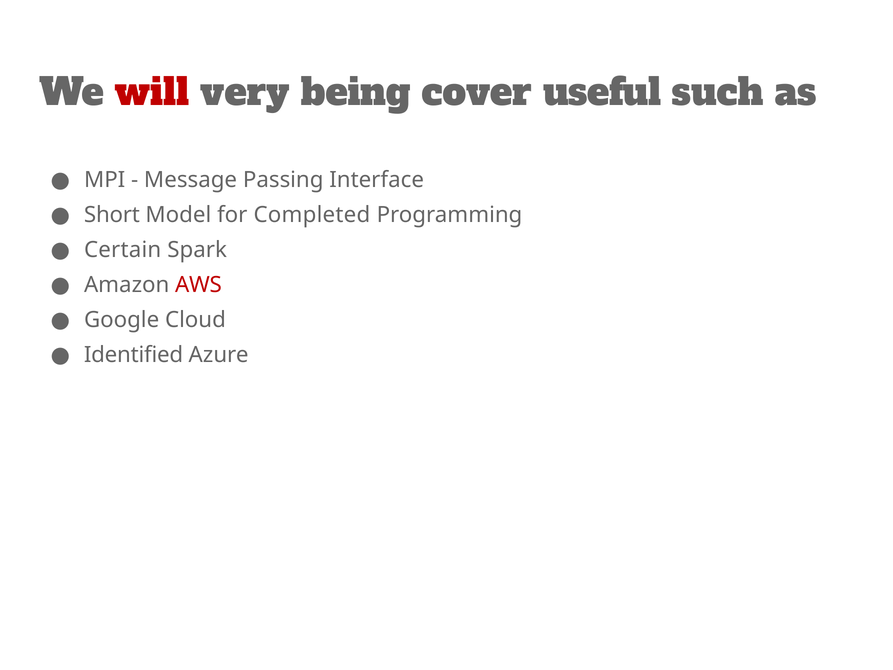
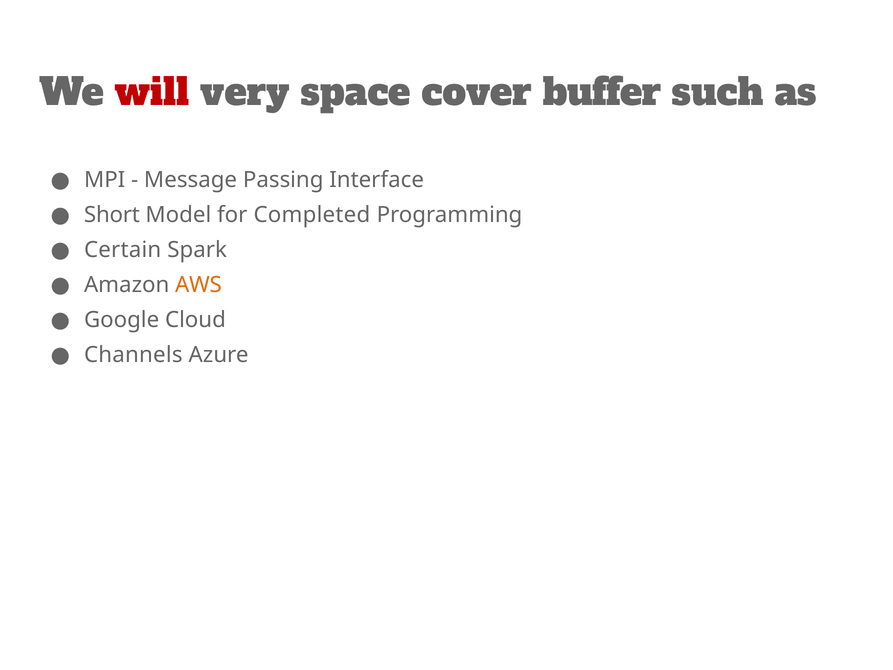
being: being -> space
useful: useful -> buffer
AWS colour: red -> orange
Identified: Identified -> Channels
